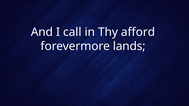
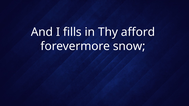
call: call -> fills
lands: lands -> snow
